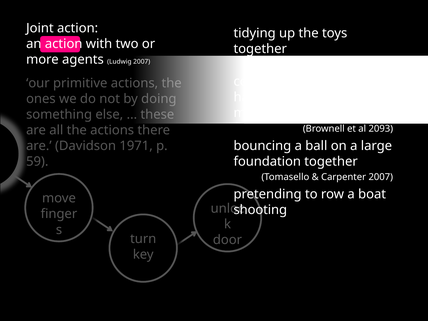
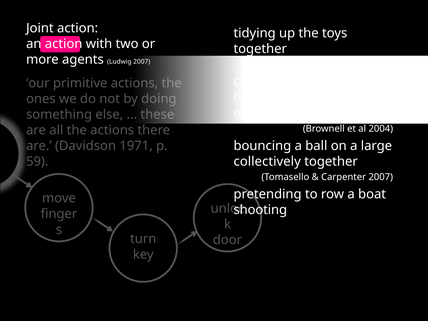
2093: 2093 -> 2004
foundation: foundation -> collectively
